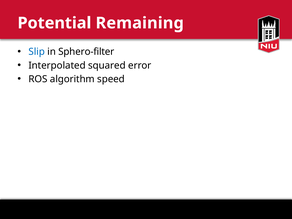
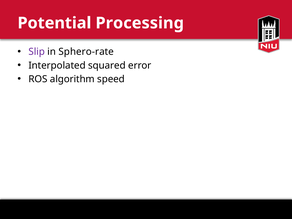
Remaining: Remaining -> Processing
Slip colour: blue -> purple
Sphero-filter: Sphero-filter -> Sphero-rate
